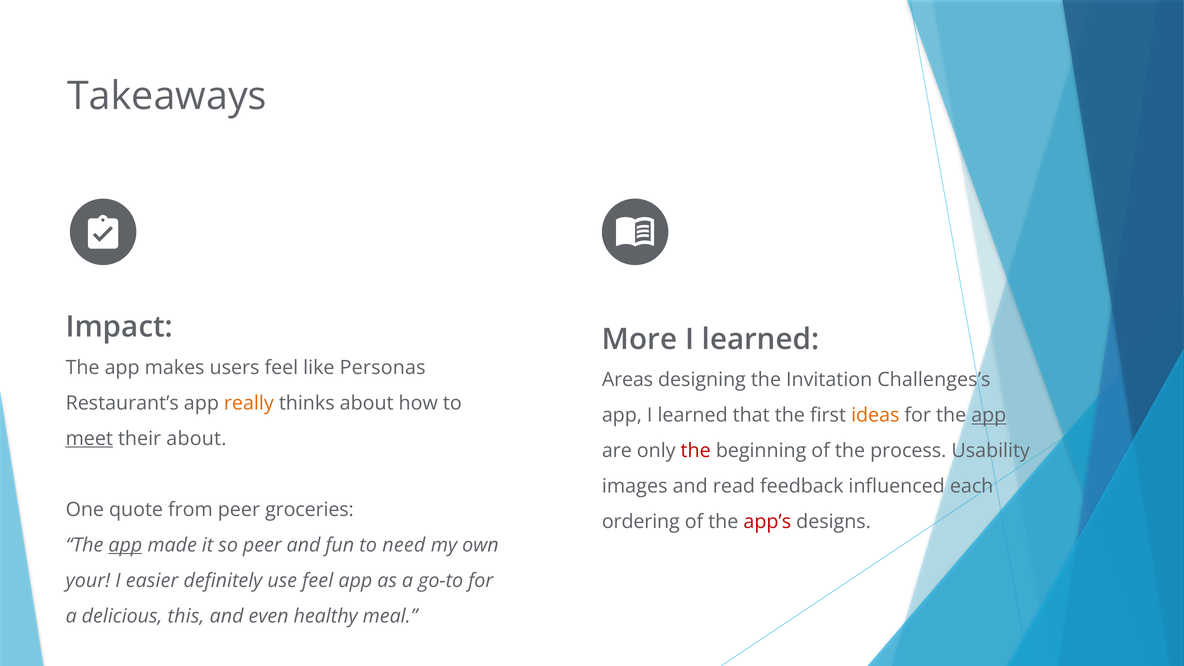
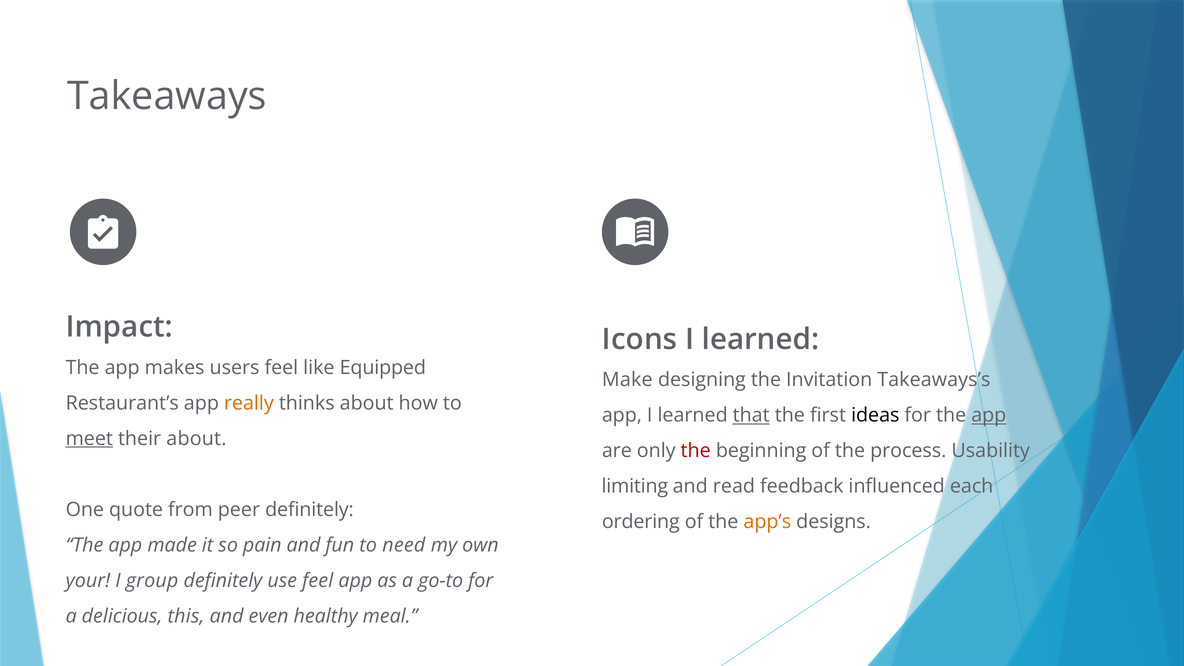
More: More -> Icons
Personas: Personas -> Equipped
Areas: Areas -> Make
Challenges’s: Challenges’s -> Takeaways’s
that underline: none -> present
ideas colour: orange -> black
images: images -> limiting
peer groceries: groceries -> definitely
app’s colour: red -> orange
app at (125, 545) underline: present -> none
so peer: peer -> pain
easier: easier -> group
